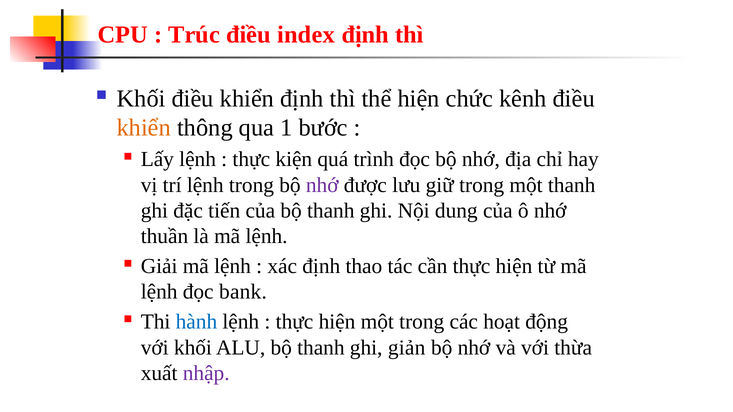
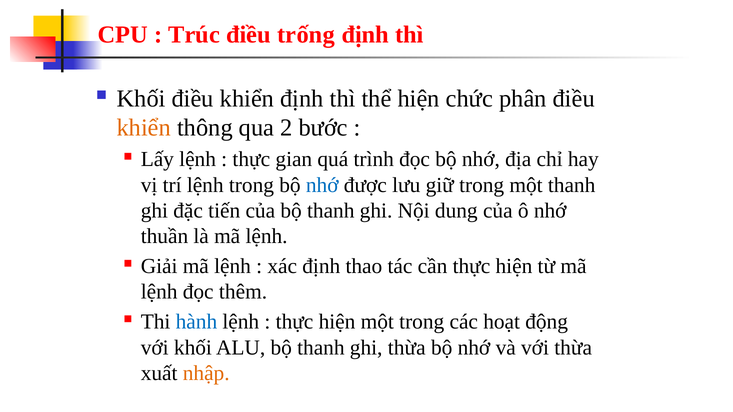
index: index -> trống
kênh: kênh -> phân
1: 1 -> 2
kiện: kiện -> gian
nhớ at (322, 185) colour: purple -> blue
bank: bank -> thêm
ghi giản: giản -> thừa
nhập colour: purple -> orange
